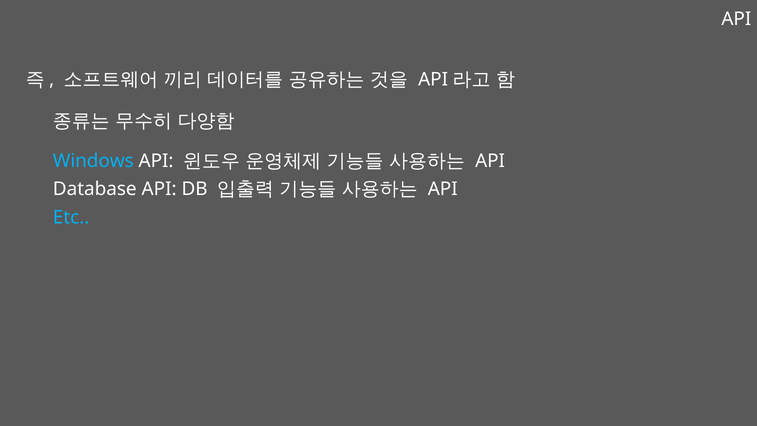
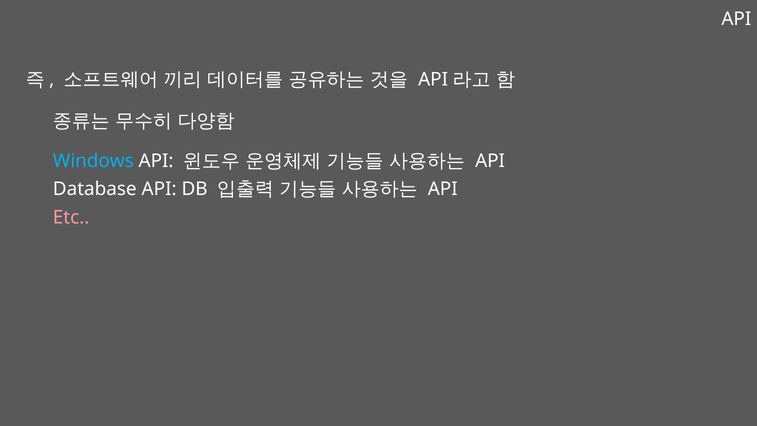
Etc colour: light blue -> pink
